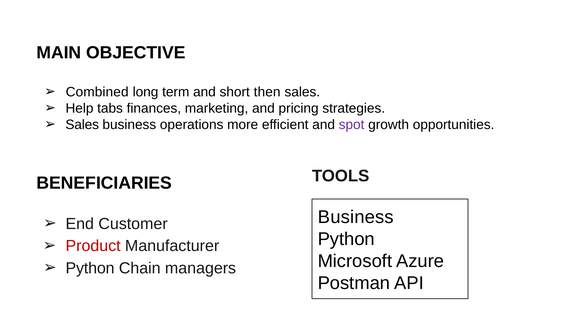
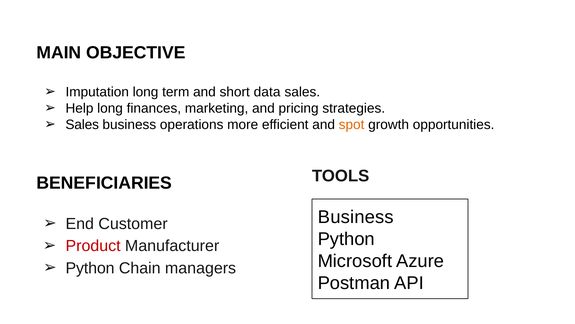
Combined: Combined -> Imputation
then: then -> data
Help tabs: tabs -> long
spot colour: purple -> orange
